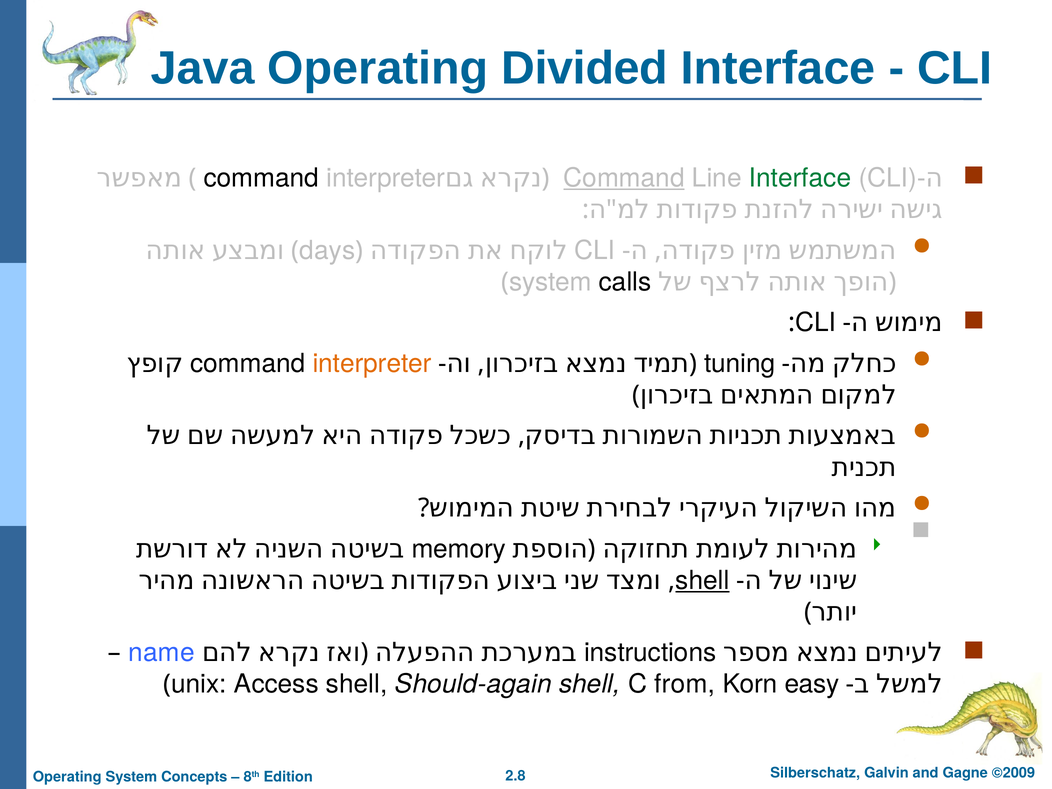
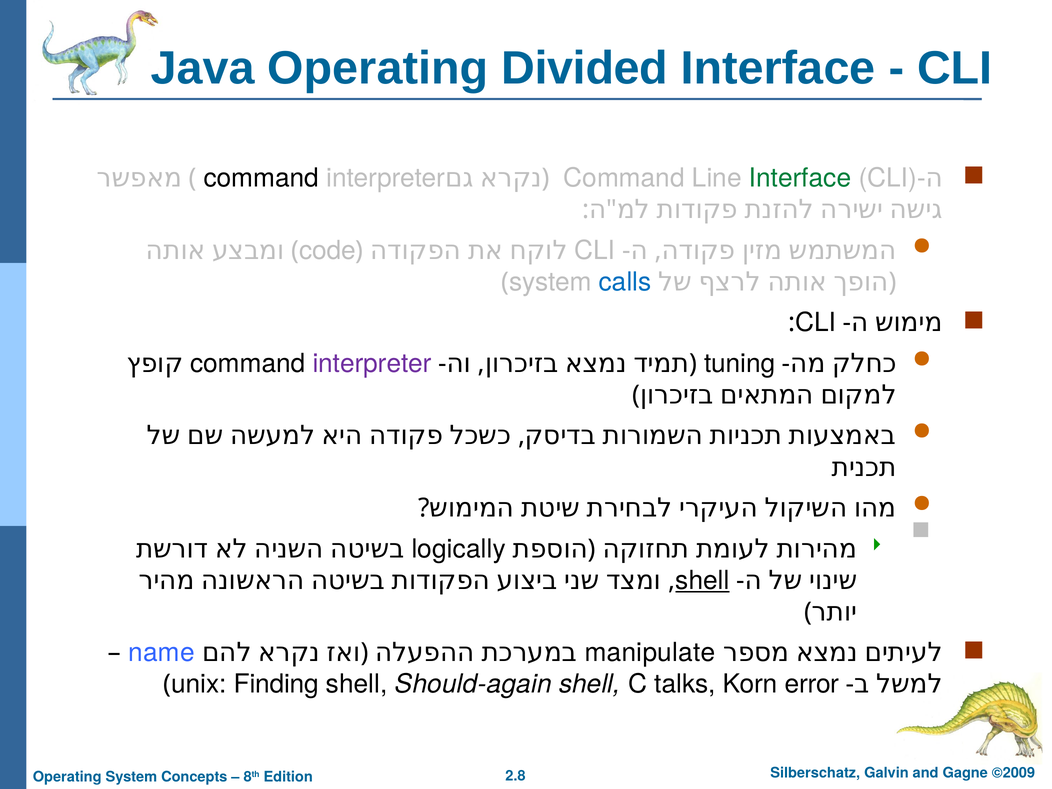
Command at (624, 178) underline: present -> none
days: days -> code
calls colour: black -> blue
interpreter at (372, 363) colour: orange -> purple
memory: memory -> logically
instructions: instructions -> manipulate
Access: Access -> Finding
from: from -> talks
easy: easy -> error
